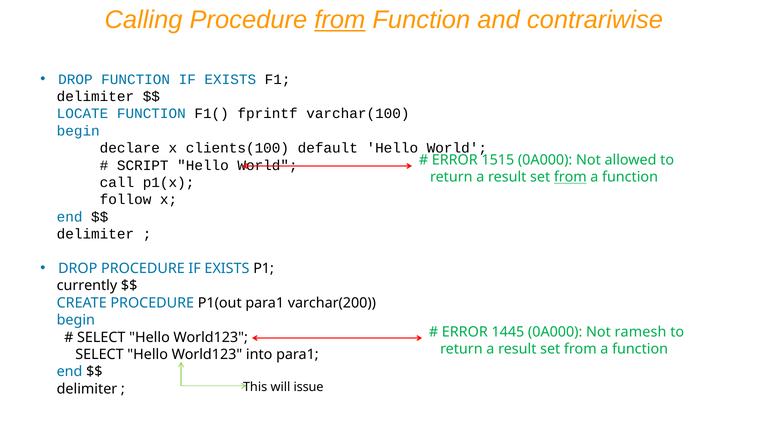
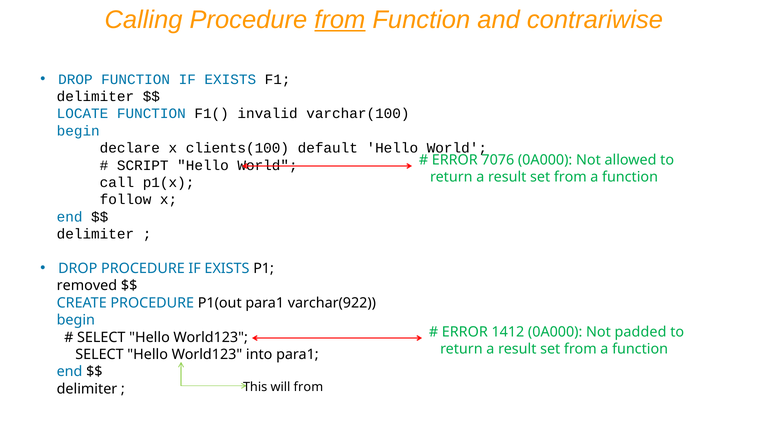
fprintf: fprintf -> invalid
1515: 1515 -> 7076
from at (570, 177) underline: present -> none
currently: currently -> removed
varchar(200: varchar(200 -> varchar(922
1445: 1445 -> 1412
ramesh: ramesh -> padded
will issue: issue -> from
